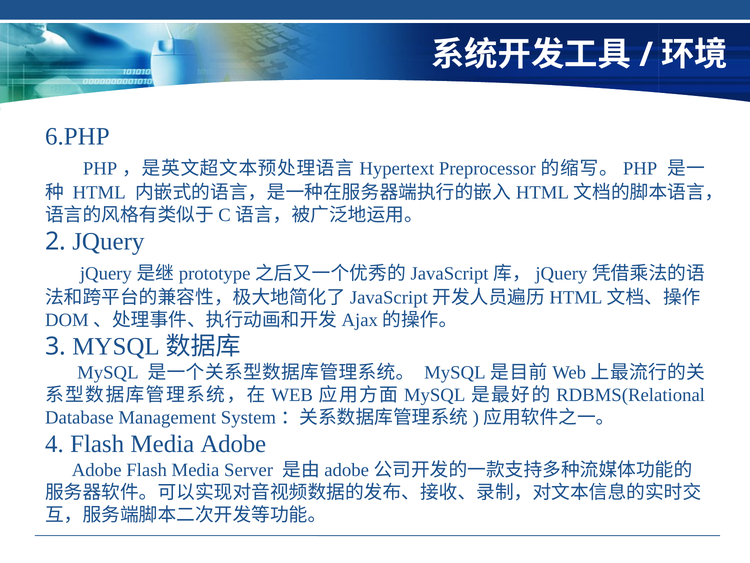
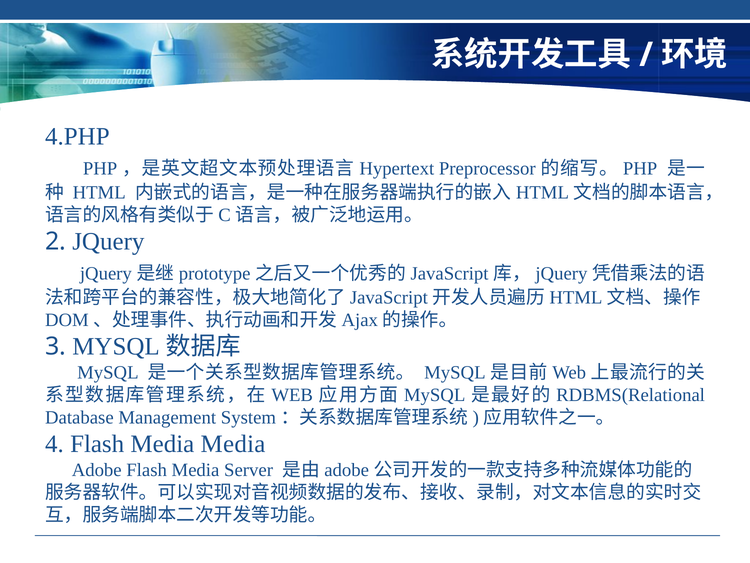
6.PHP: 6.PHP -> 4.PHP
Media Adobe: Adobe -> Media
